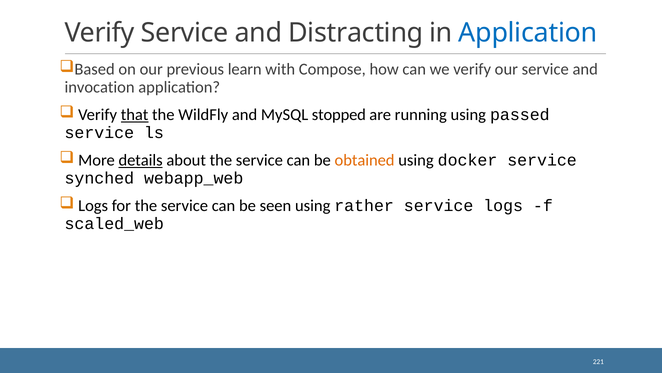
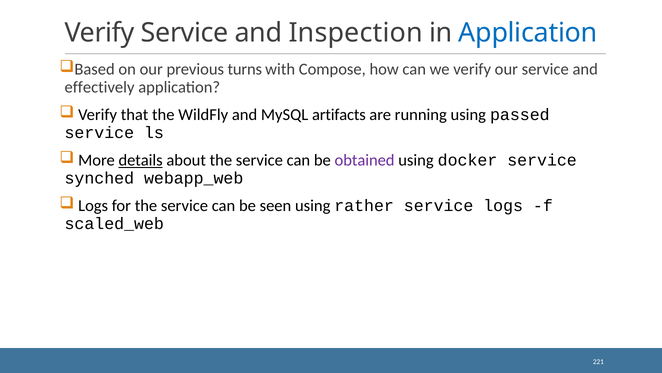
Distracting: Distracting -> Inspection
learn: learn -> turns
invocation: invocation -> effectively
that underline: present -> none
stopped: stopped -> artifacts
obtained colour: orange -> purple
